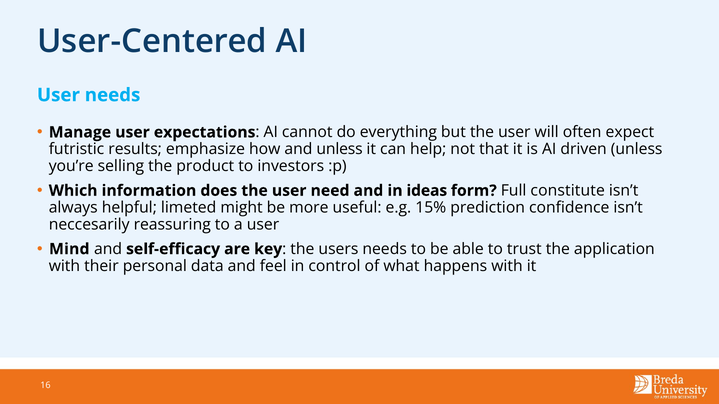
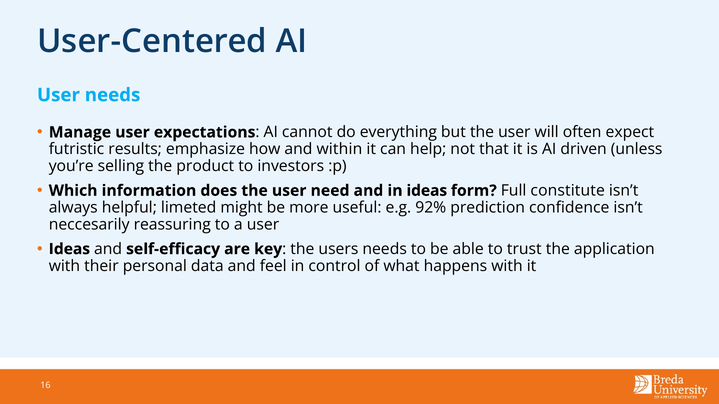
and unless: unless -> within
15%: 15% -> 92%
Mind at (69, 249): Mind -> Ideas
